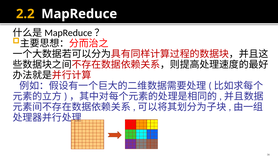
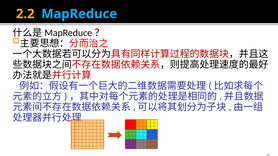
MapReduce colour: white -> light blue
